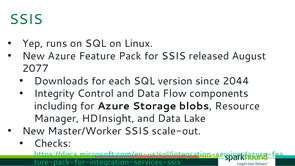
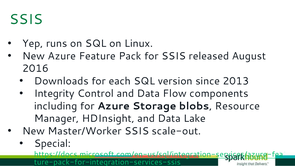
2077: 2077 -> 2016
2044: 2044 -> 2013
Checks: Checks -> Special
